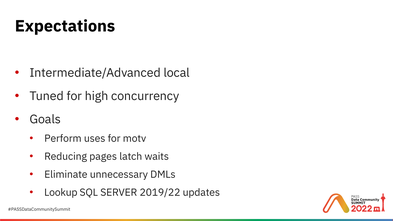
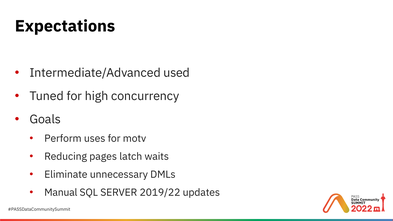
local: local -> used
Lookup: Lookup -> Manual
